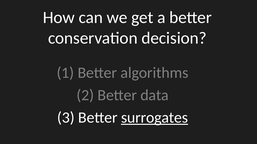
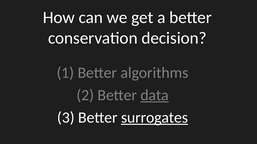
data underline: none -> present
